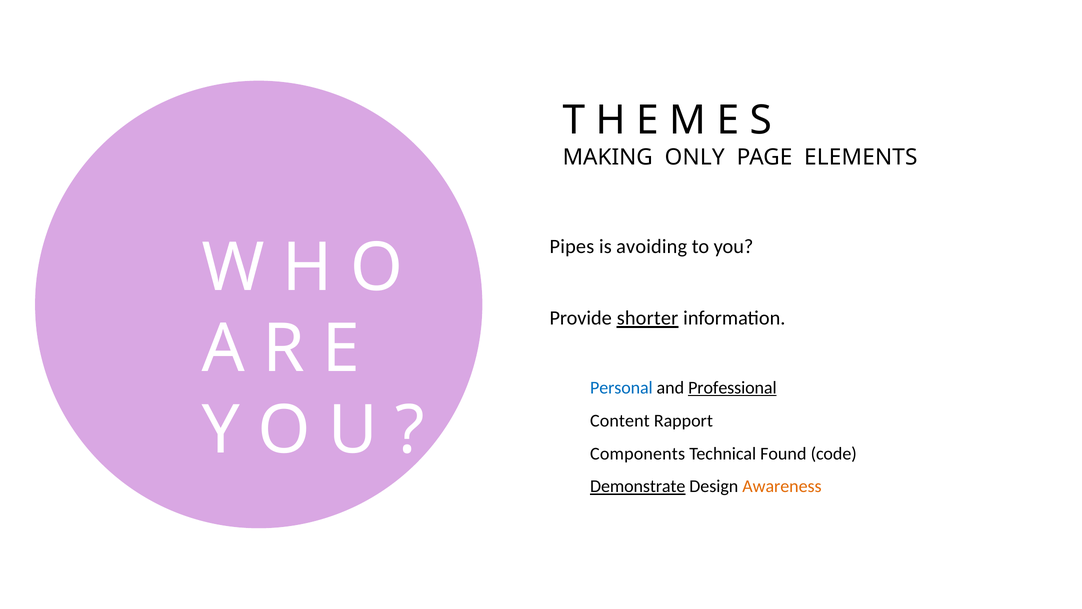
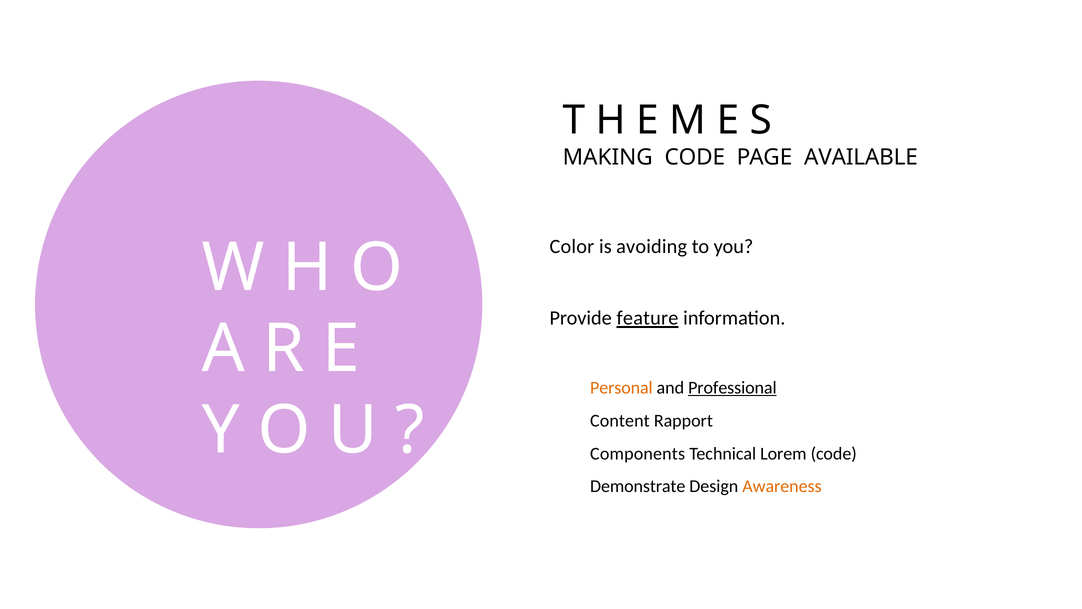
MAKING ONLY: ONLY -> CODE
ELEMENTS: ELEMENTS -> AVAILABLE
Pipes: Pipes -> Color
shorter: shorter -> feature
Personal colour: blue -> orange
Found: Found -> Lorem
Demonstrate underline: present -> none
